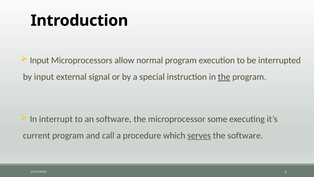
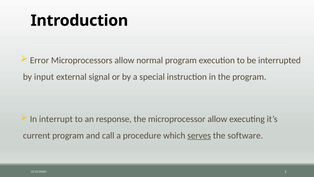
Input at (40, 60): Input -> Error
the at (224, 77) underline: present -> none
an software: software -> response
microprocessor some: some -> allow
